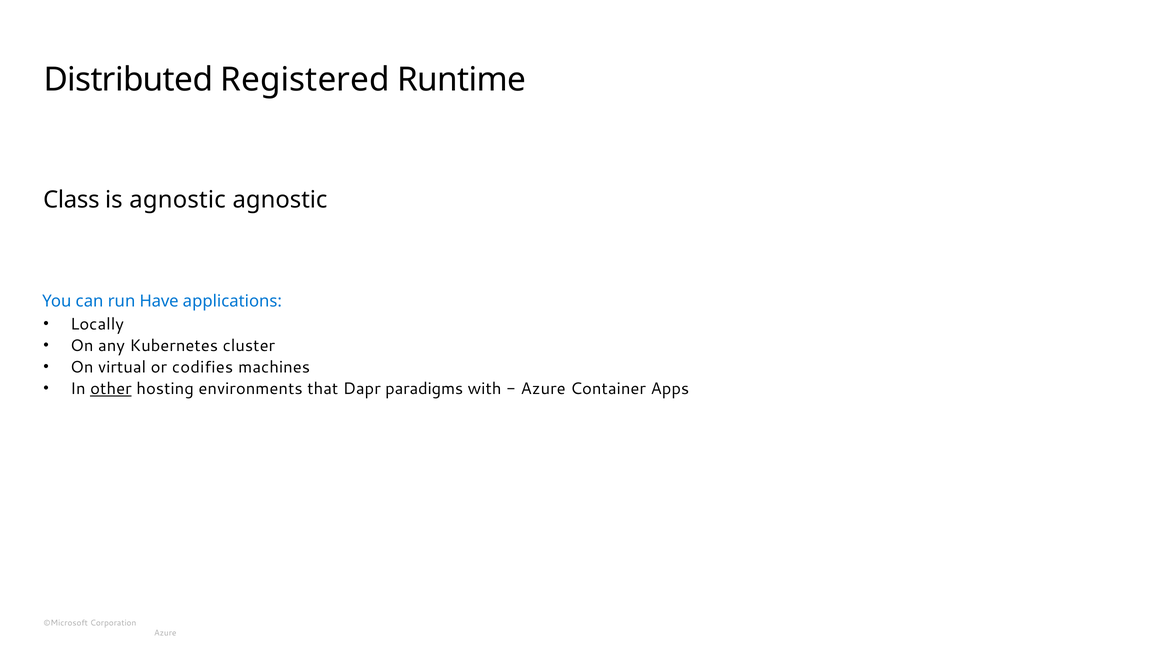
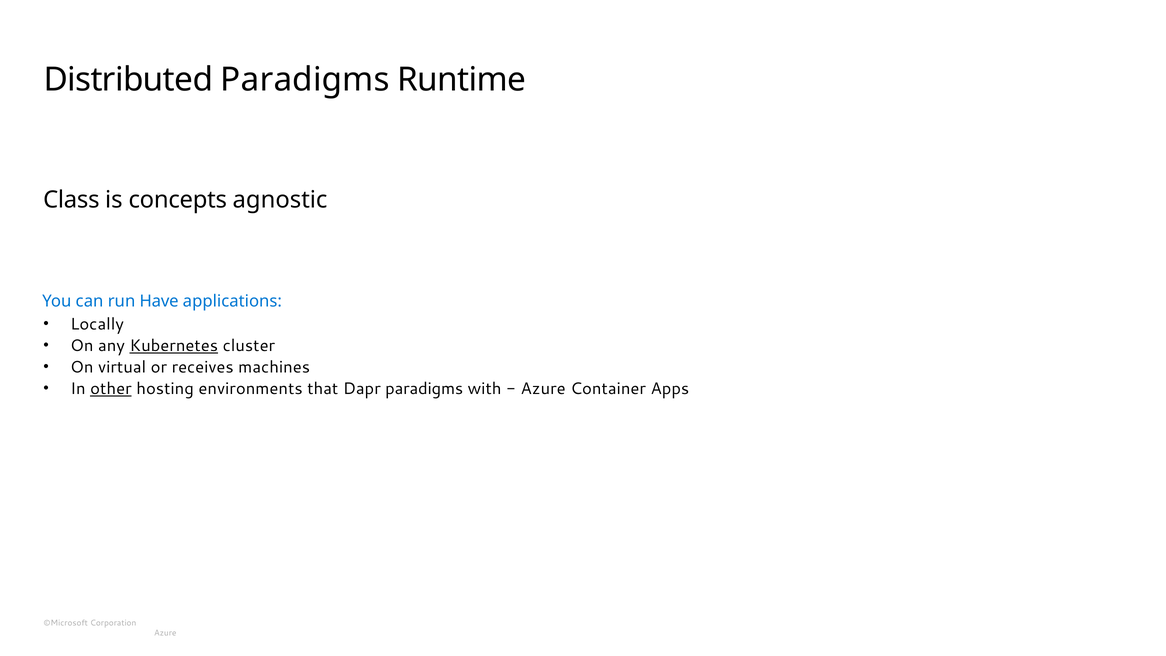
Distributed Registered: Registered -> Paradigms
is agnostic: agnostic -> concepts
Kubernetes underline: none -> present
codifies: codifies -> receives
